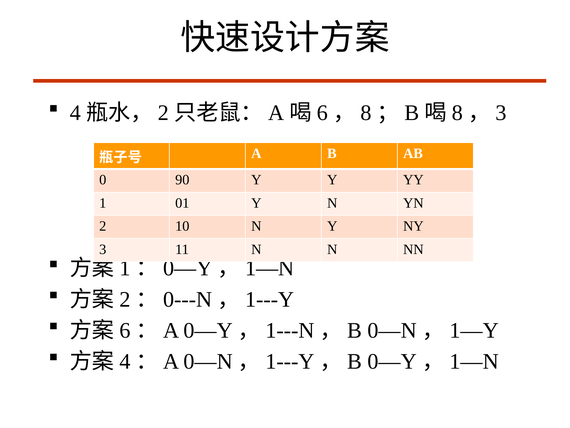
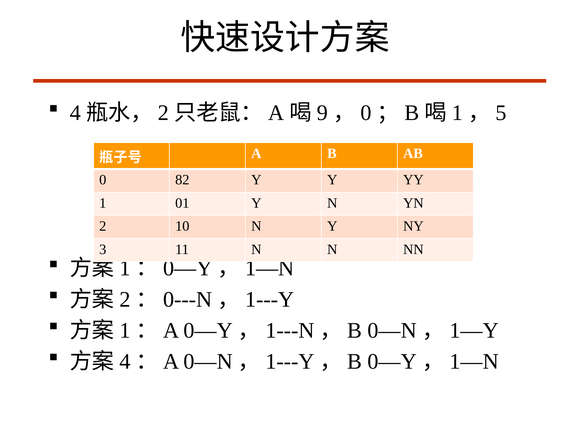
6 at (322, 113): 6 -> 9
8 at (366, 113): 8 -> 0
8 at (457, 113): 8 -> 1
3 at (501, 113): 3 -> 5
90: 90 -> 82
6 at (125, 330): 6 -> 1
